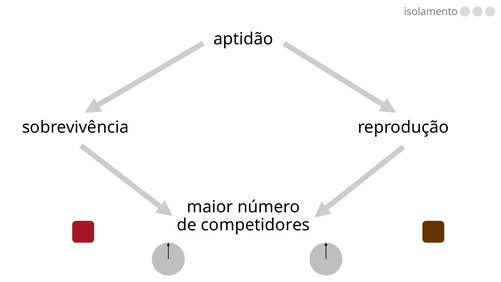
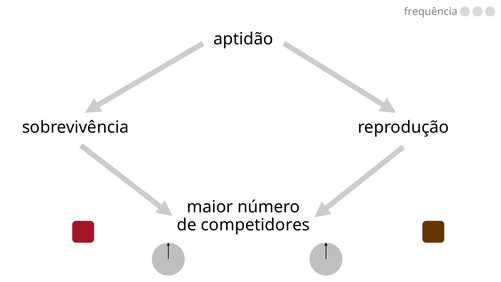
isolamento: isolamento -> frequência
